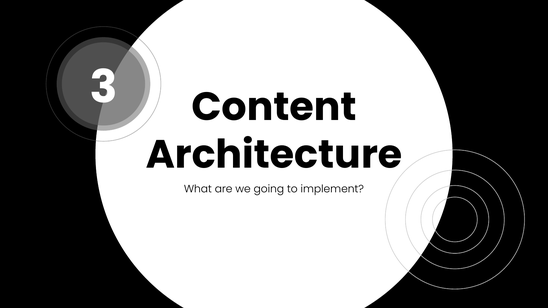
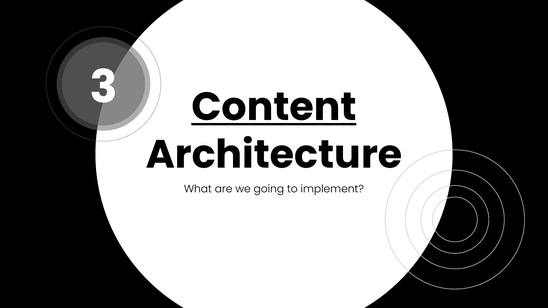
Content underline: none -> present
